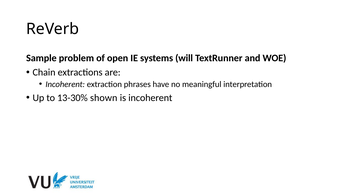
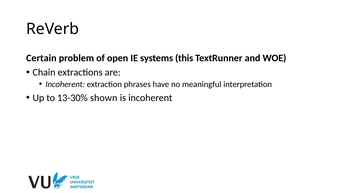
Sample: Sample -> Certain
will: will -> this
